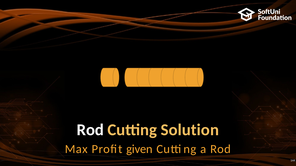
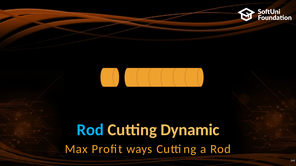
Rod at (90, 130) colour: white -> light blue
Solution: Solution -> Dynamic
given: given -> ways
